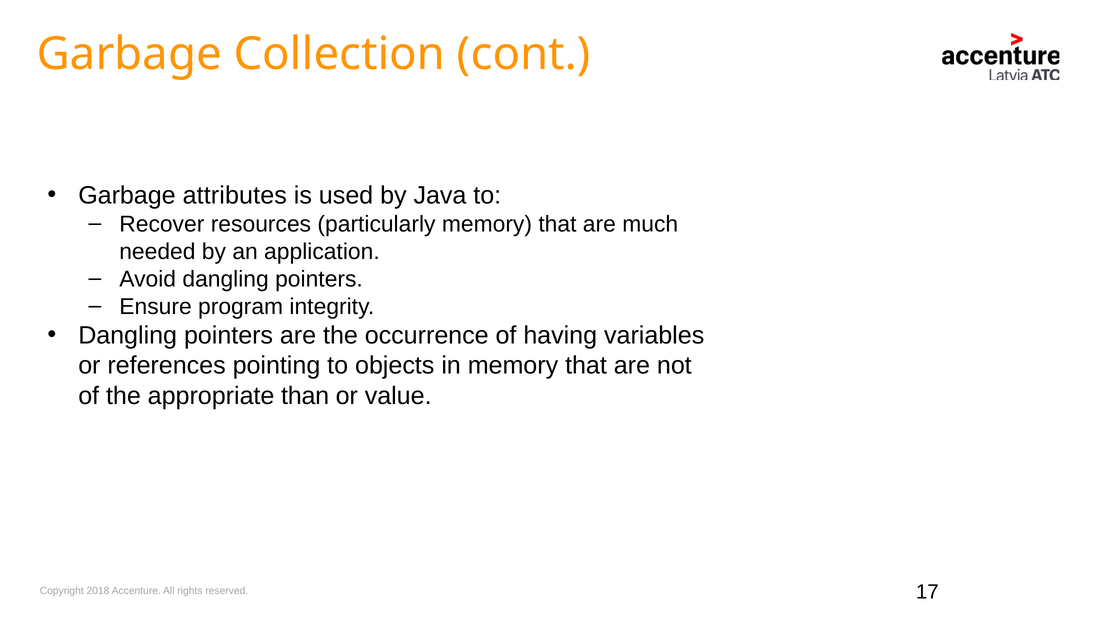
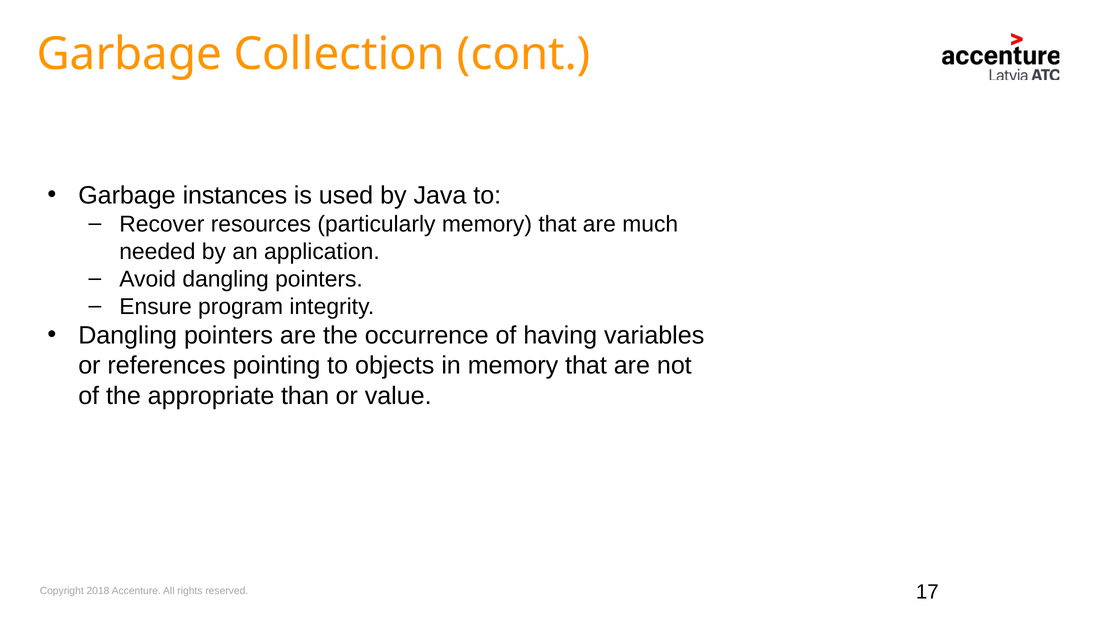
attributes: attributes -> instances
